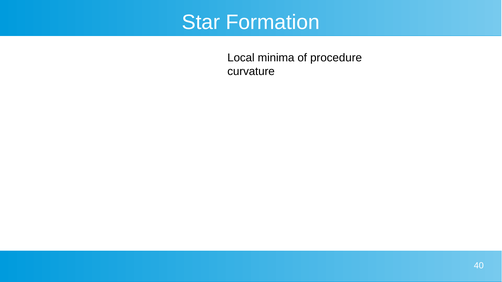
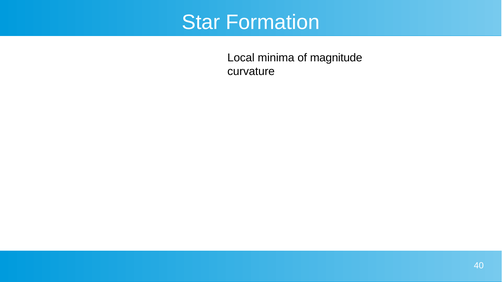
procedure: procedure -> magnitude
